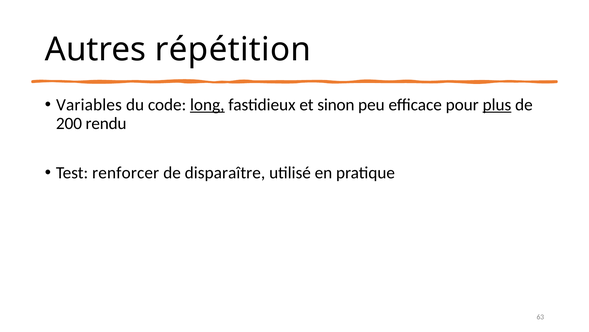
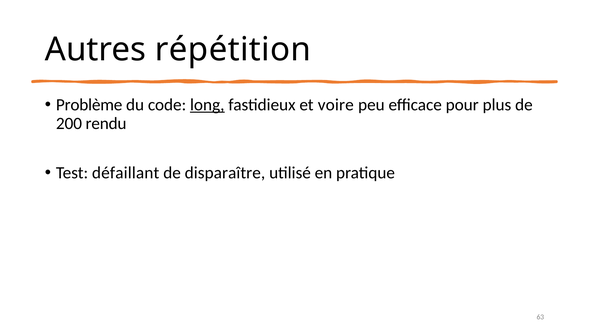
Variables: Variables -> Problème
sinon: sinon -> voire
plus underline: present -> none
renforcer: renforcer -> défaillant
